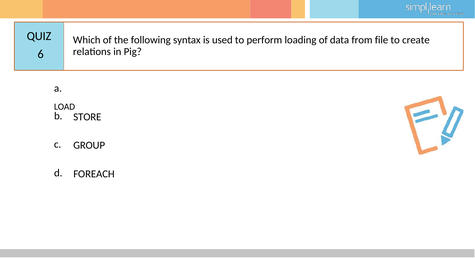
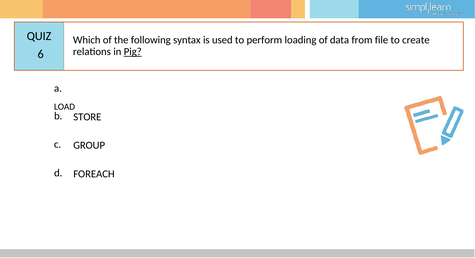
Pig underline: none -> present
